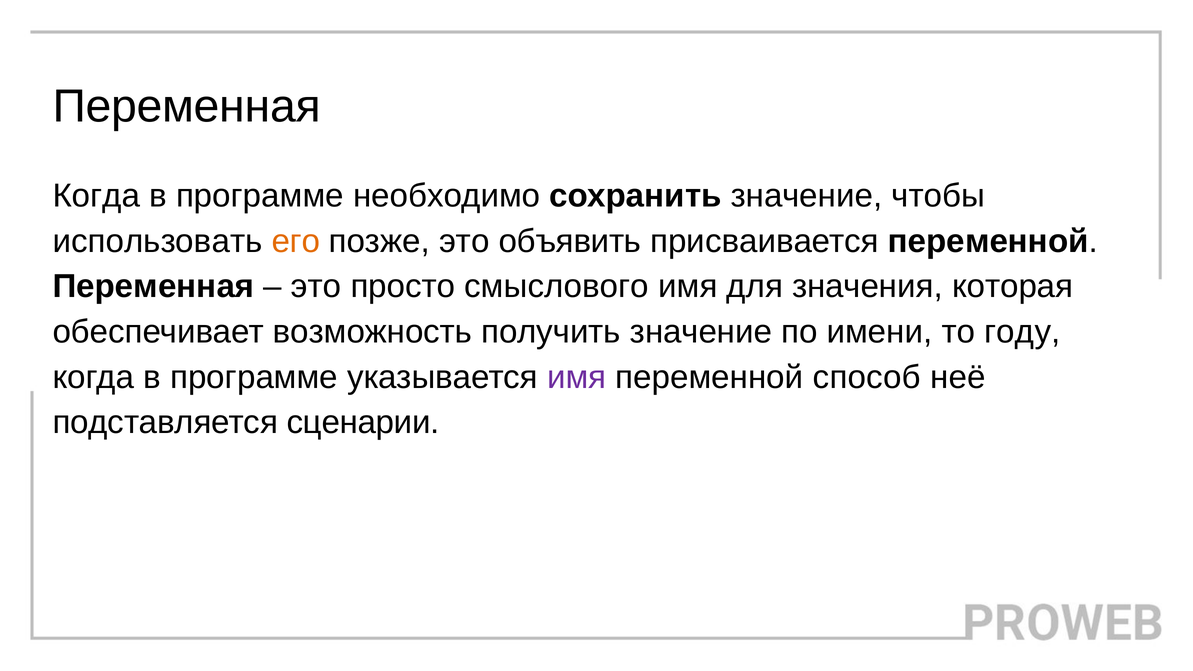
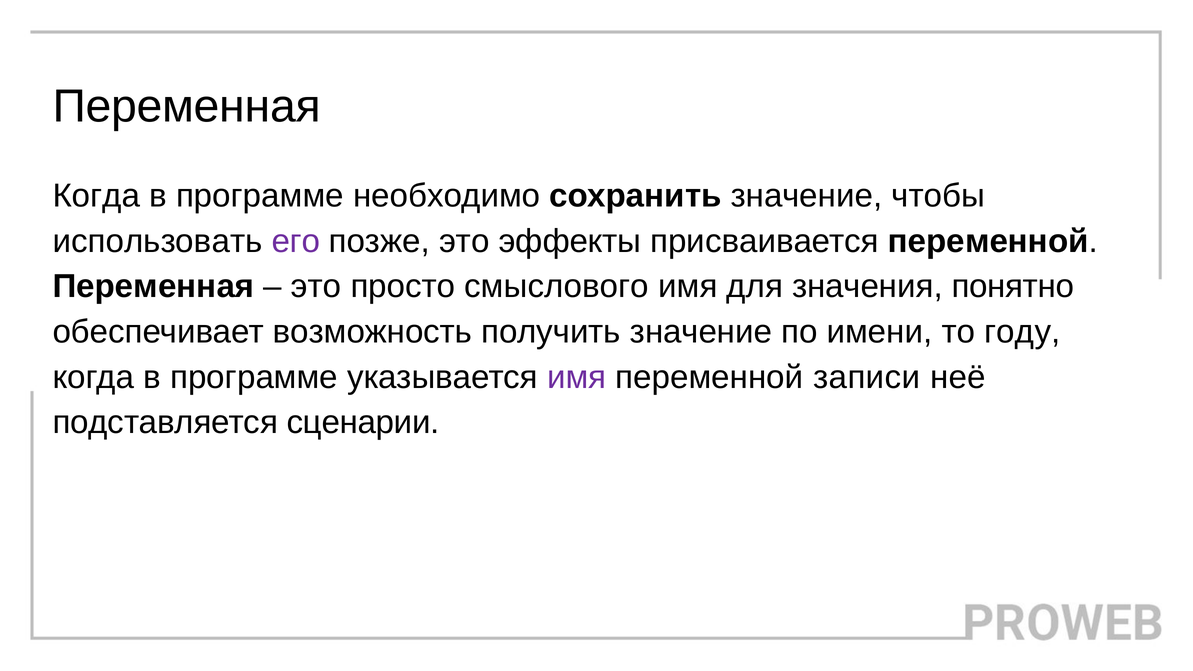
его colour: orange -> purple
объявить: объявить -> эффекты
которая: которая -> понятно
способ: способ -> записи
